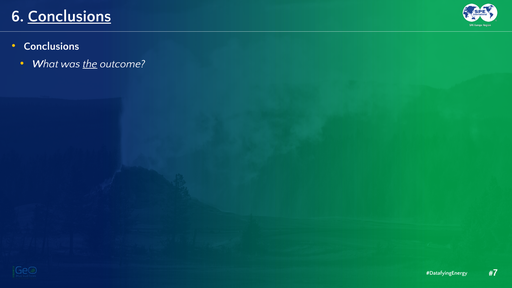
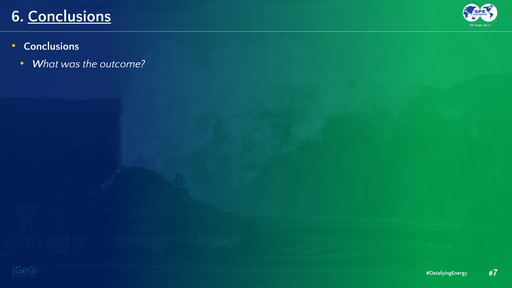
the underline: present -> none
